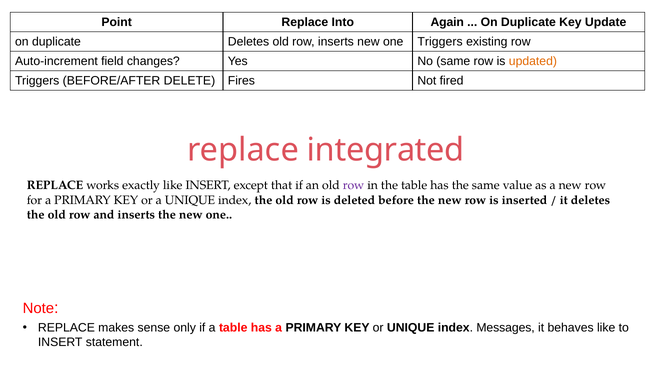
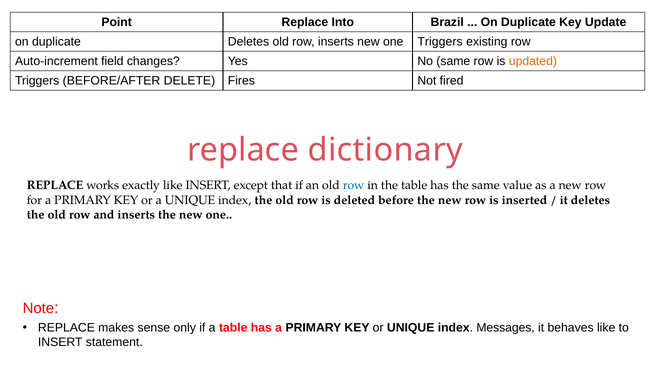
Again: Again -> Brazil
integrated: integrated -> dictionary
row at (354, 186) colour: purple -> blue
